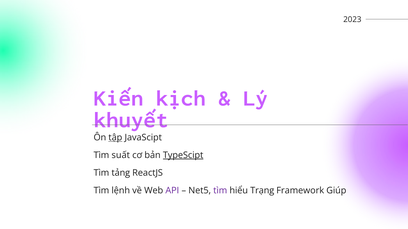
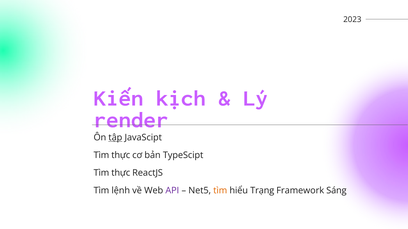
khuyết: khuyết -> render
suất at (121, 156): suất -> thực
TypeScipt underline: present -> none
tảng at (121, 173): tảng -> thực
tìm at (220, 191) colour: purple -> orange
Giúp: Giúp -> Sáng
